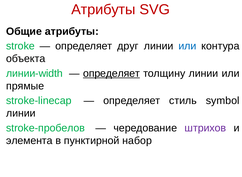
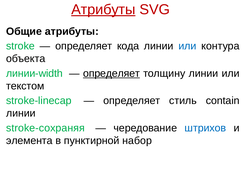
Атрибуты at (103, 9) underline: none -> present
друг: друг -> кода
прямые: прямые -> текстом
symbol: symbol -> contain
stroke-пробелов: stroke-пробелов -> stroke-сохраняя
штрихов colour: purple -> blue
